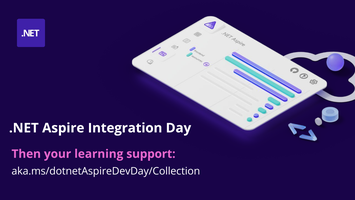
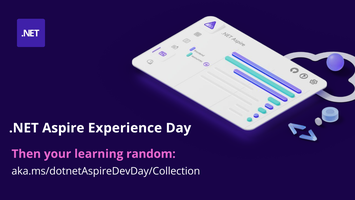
Integration: Integration -> Experience
support: support -> random
